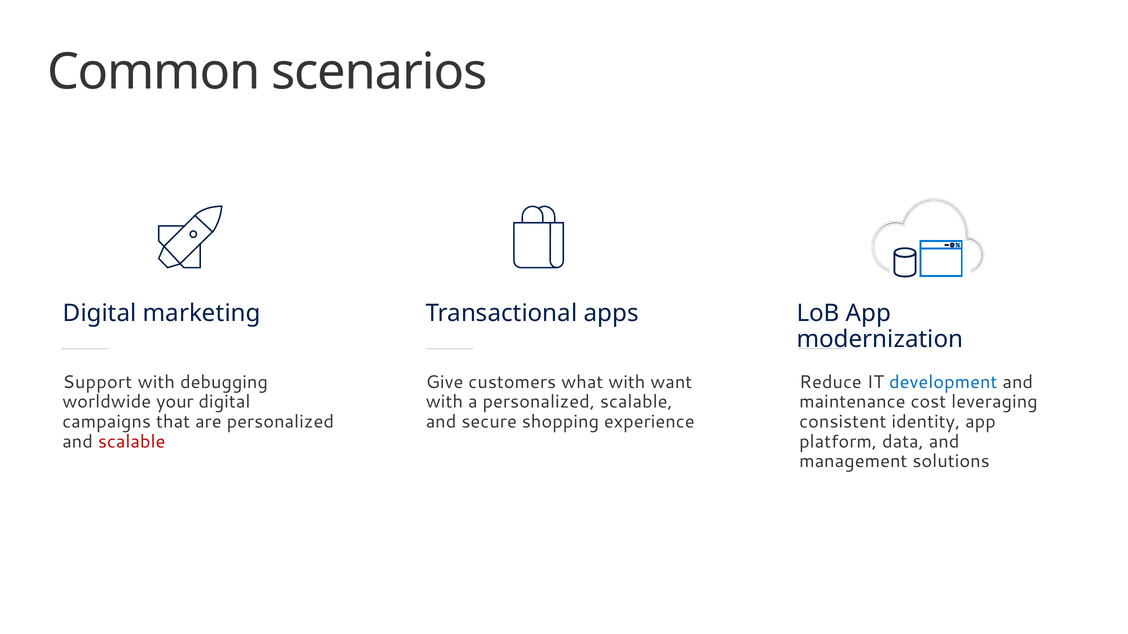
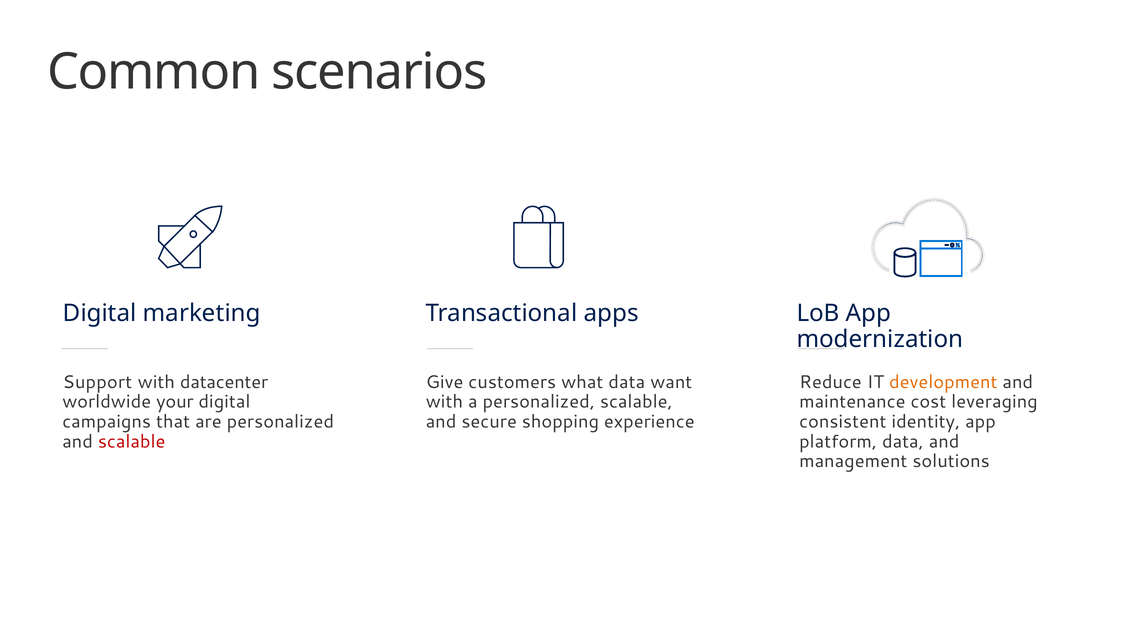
debugging: debugging -> datacenter
what with: with -> data
development colour: blue -> orange
